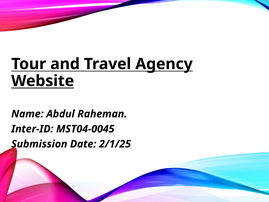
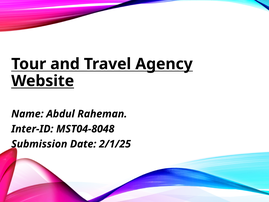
MST04-0045: MST04-0045 -> MST04-8048
